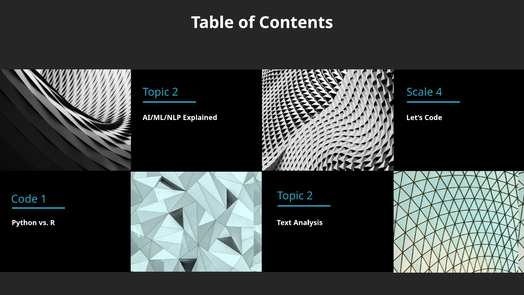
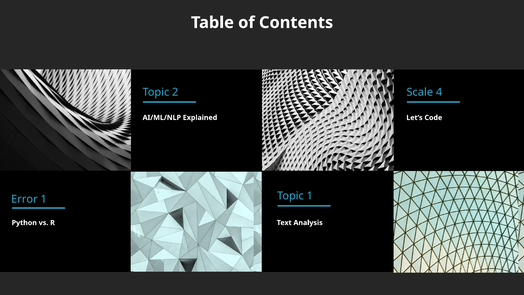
2 at (310, 196): 2 -> 1
Code at (24, 199): Code -> Error
